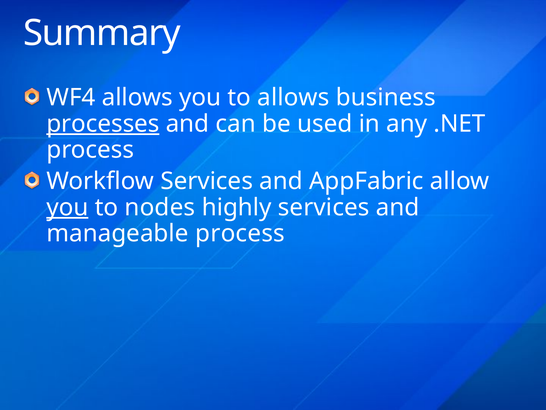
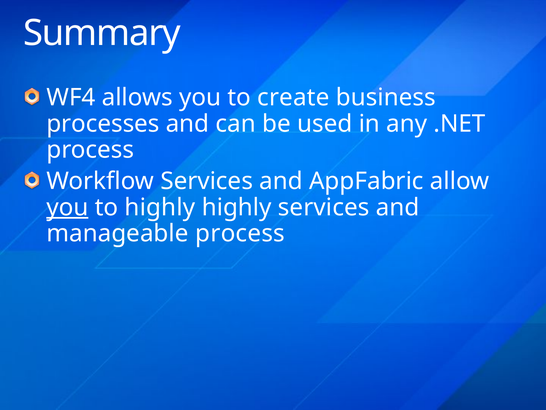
to allows: allows -> create
processes underline: present -> none
to nodes: nodes -> highly
